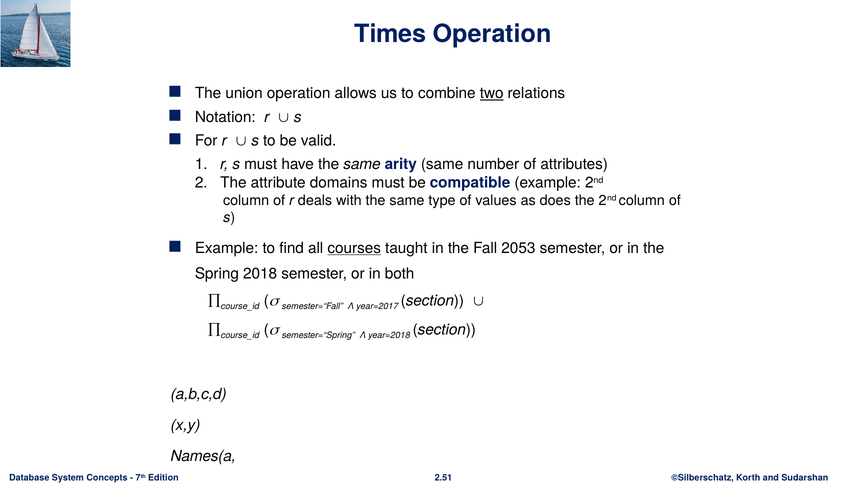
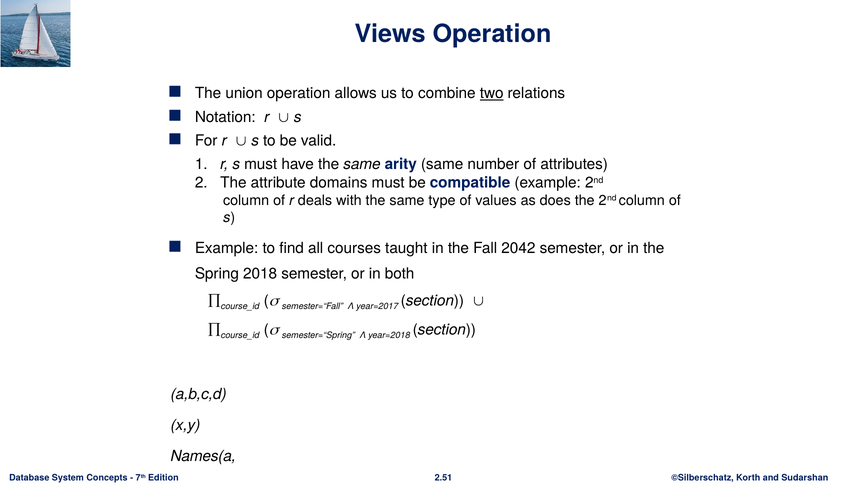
Times: Times -> Views
courses underline: present -> none
2053: 2053 -> 2042
